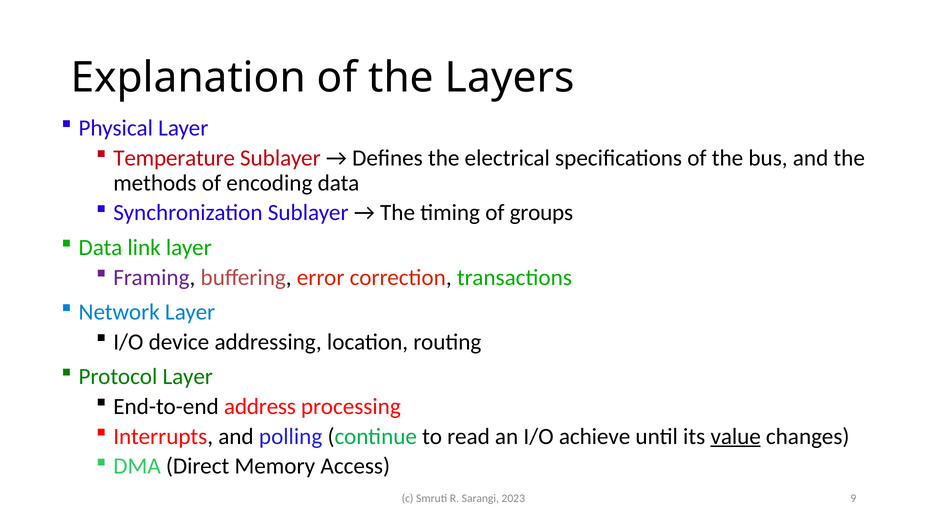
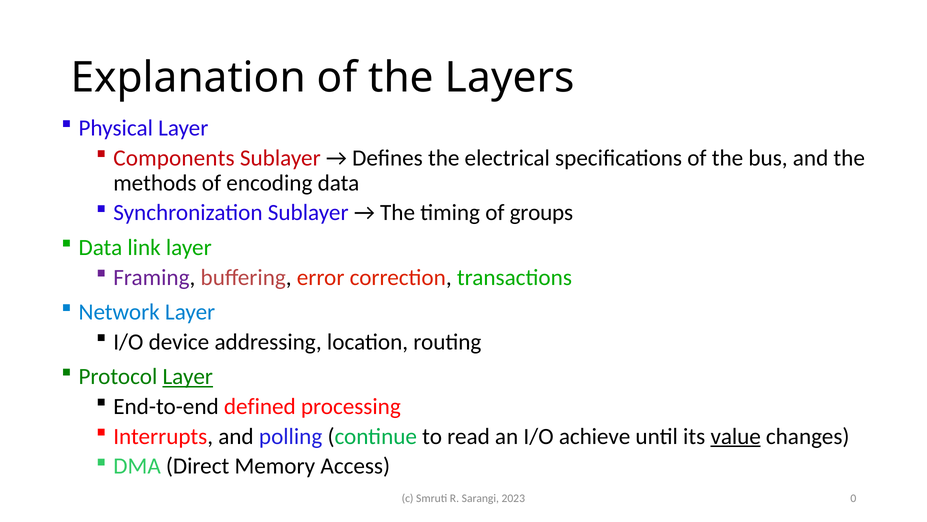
Temperature: Temperature -> Components
Layer at (188, 376) underline: none -> present
address: address -> defined
9: 9 -> 0
